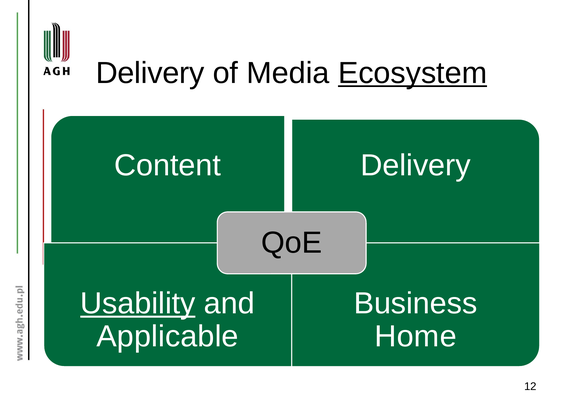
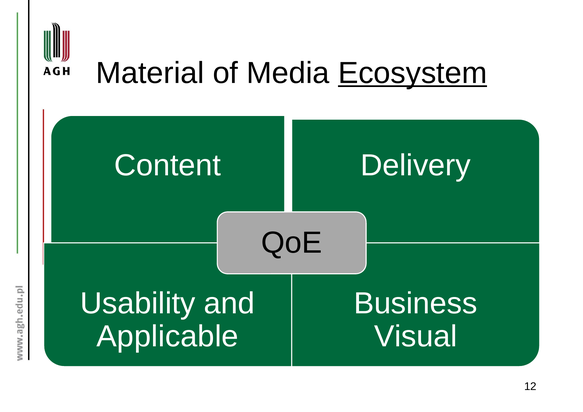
Delivery at (150, 73): Delivery -> Material
Usability underline: present -> none
Home: Home -> Visual
